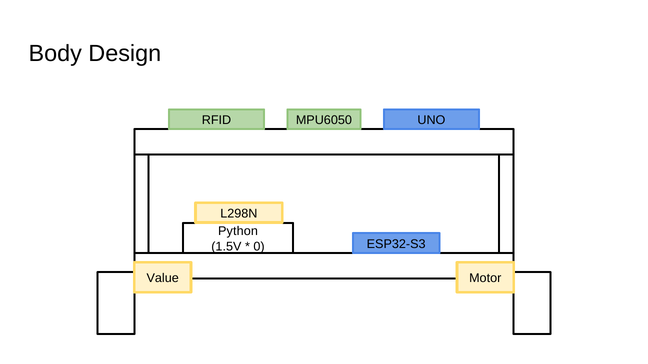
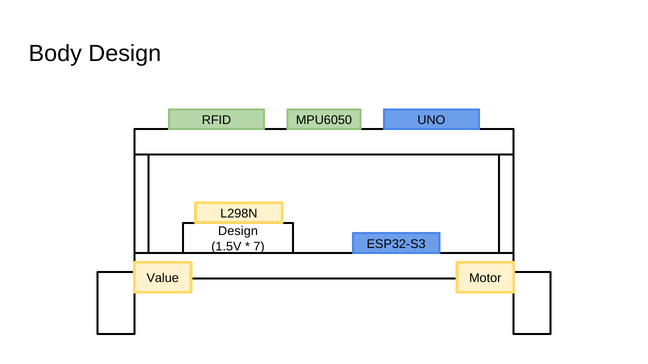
Python at (238, 232): Python -> Design
0: 0 -> 7
